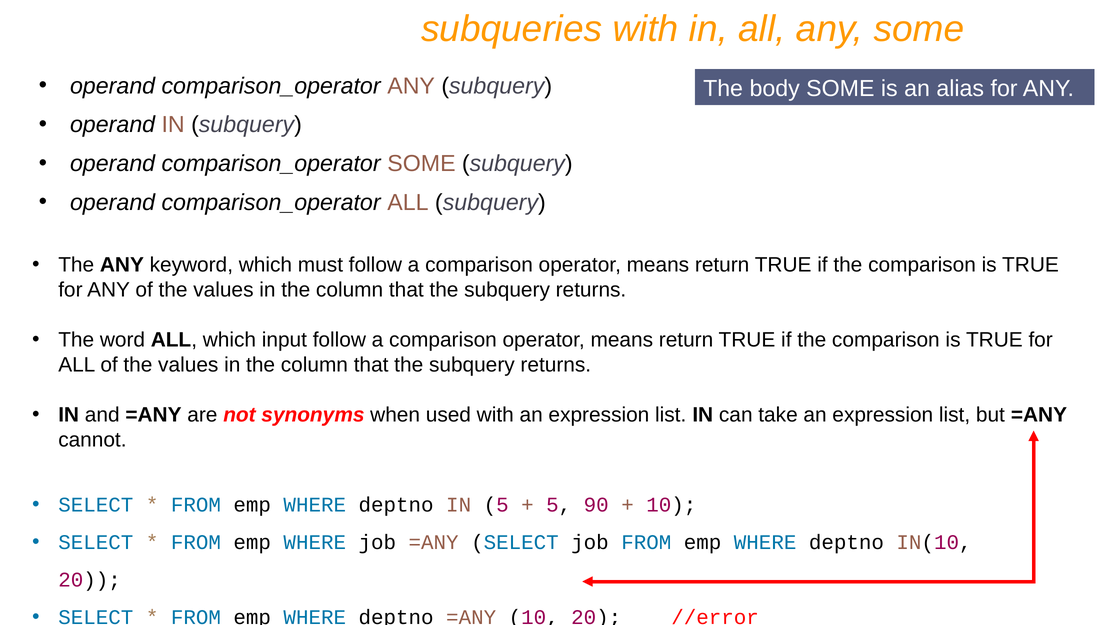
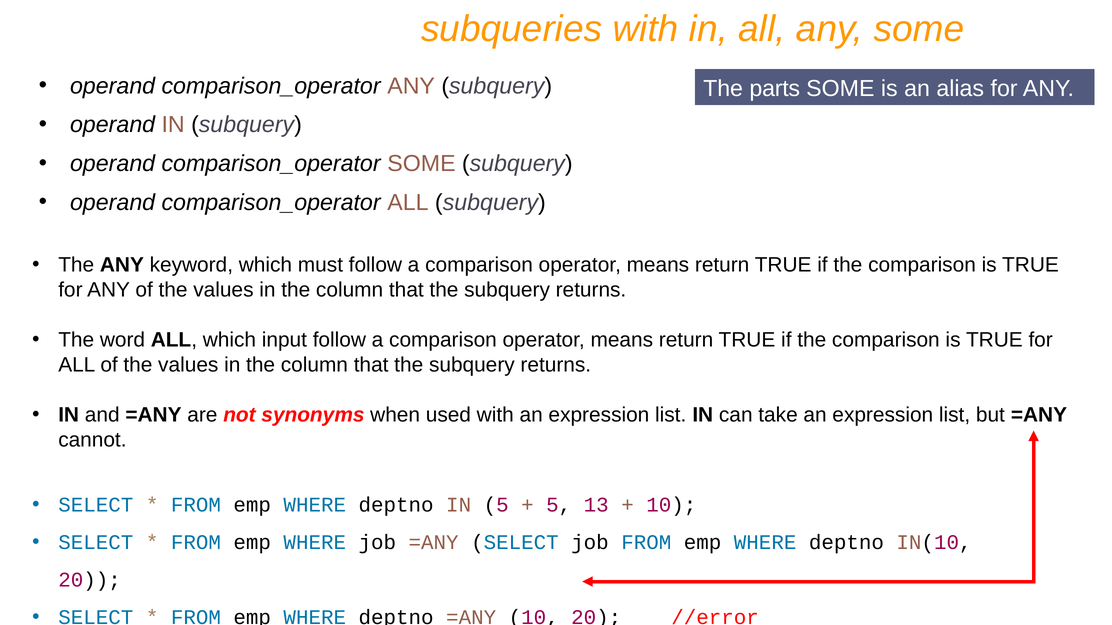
body: body -> parts
90: 90 -> 13
